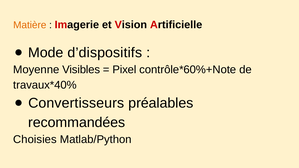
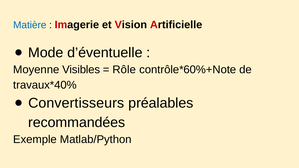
Matière colour: orange -> blue
d’dispositifs: d’dispositifs -> d’éventuelle
Pixel: Pixel -> Rôle
Choisies: Choisies -> Exemple
